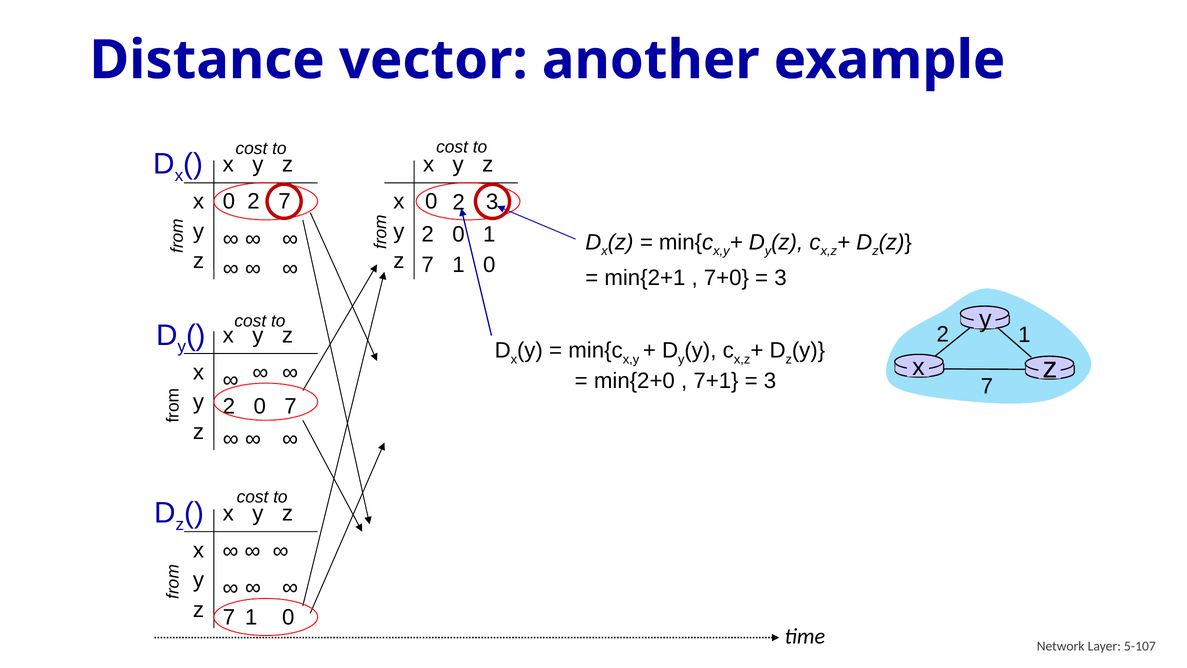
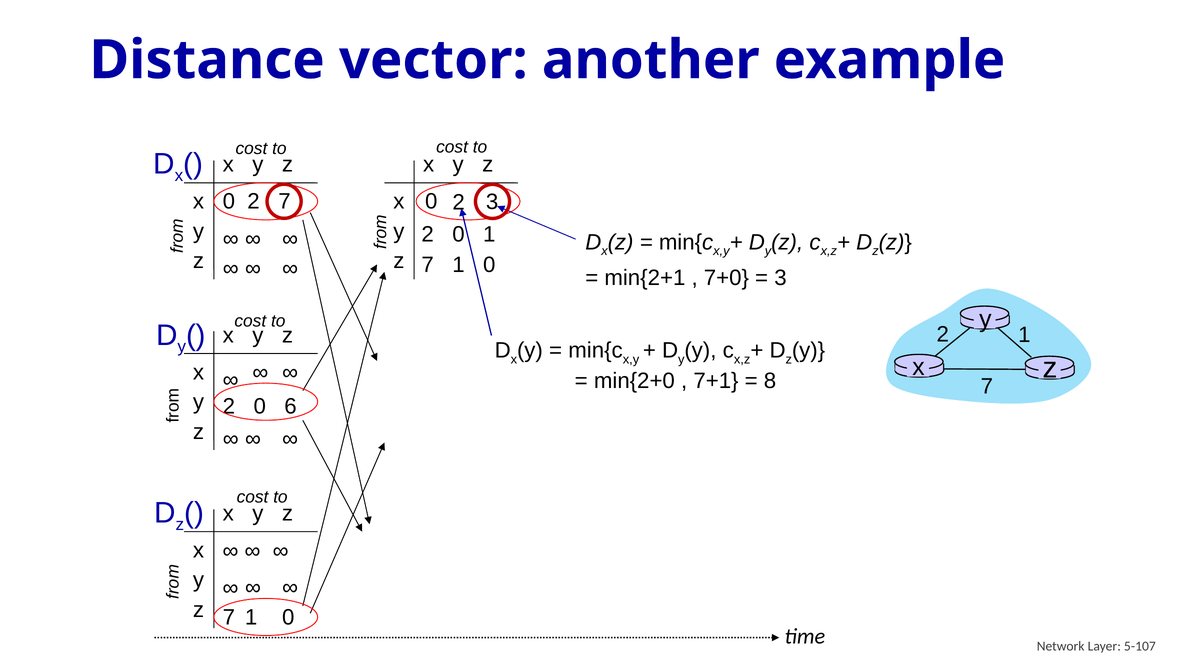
3 at (770, 381): 3 -> 8
0 7: 7 -> 6
